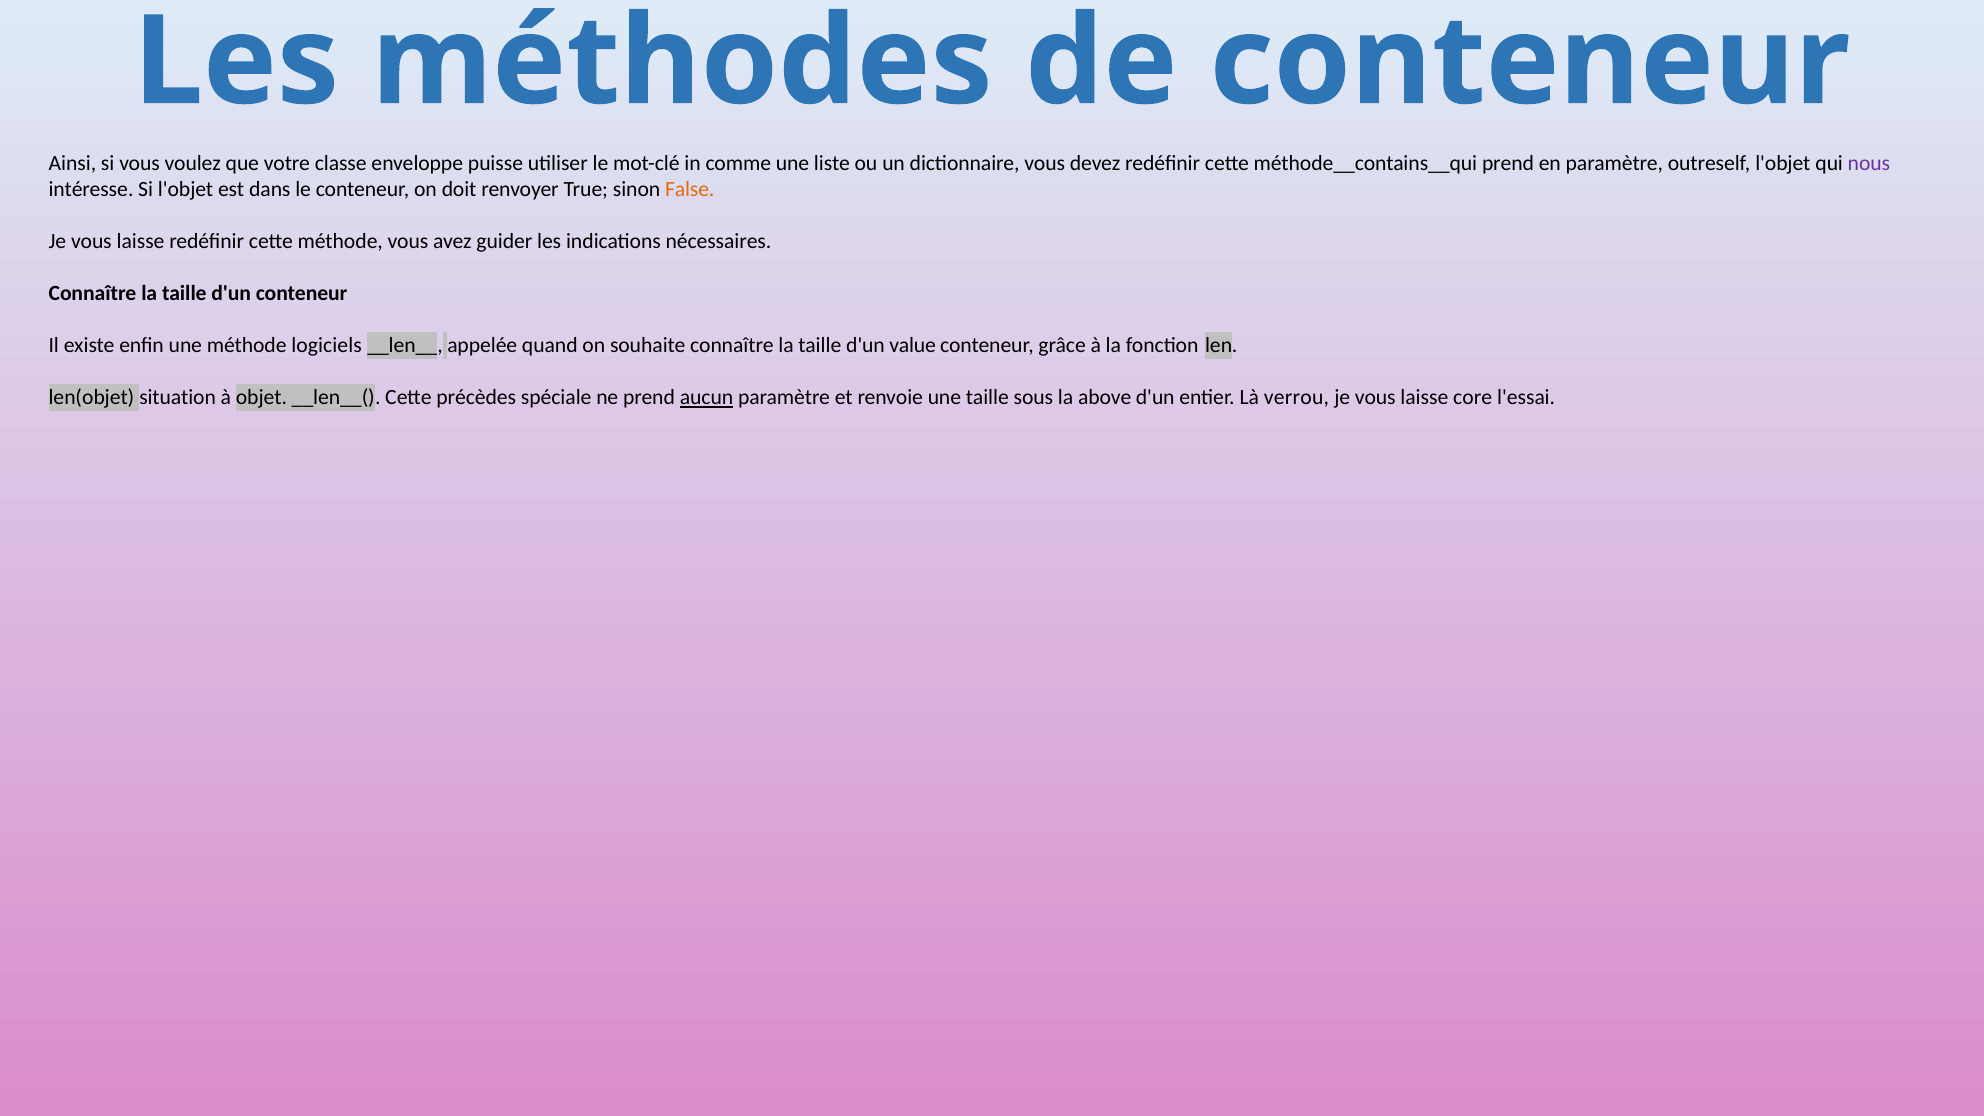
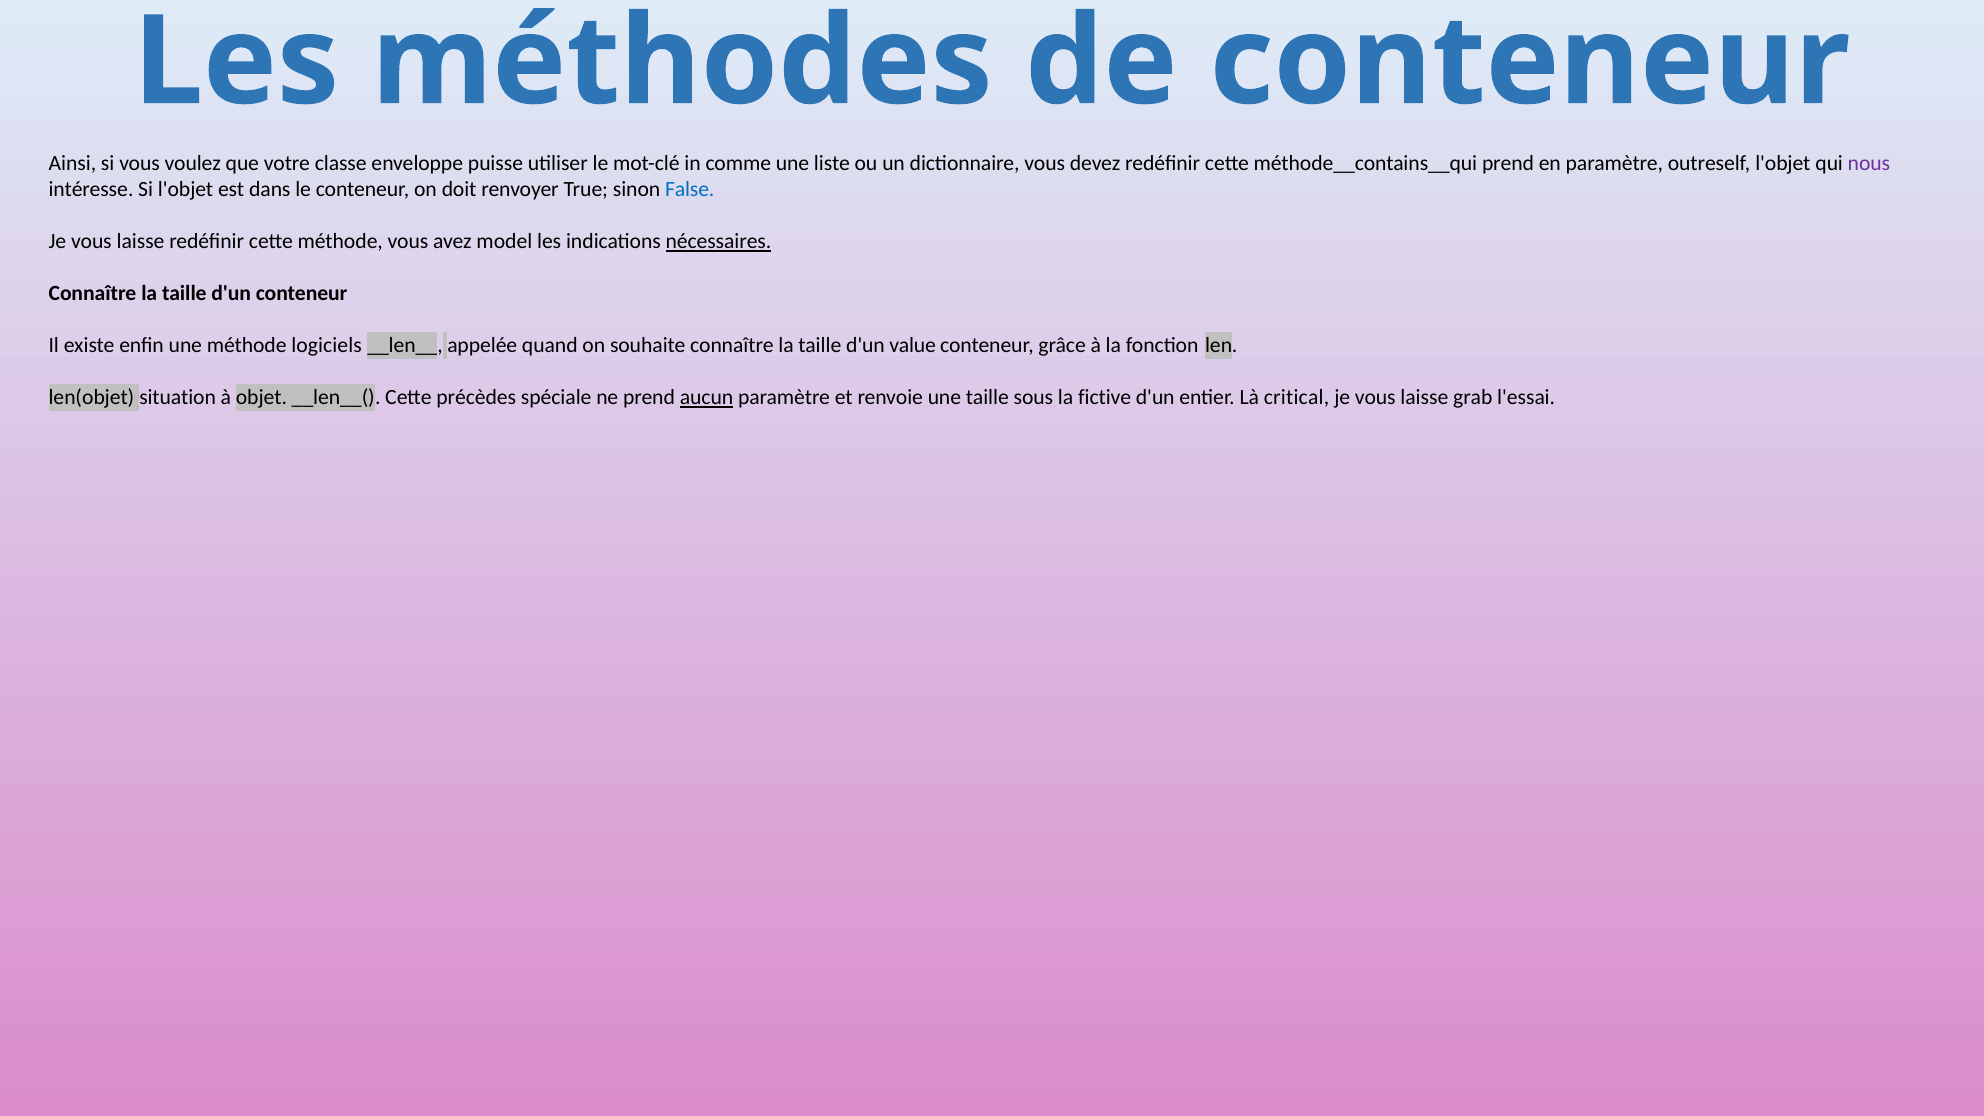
False colour: orange -> blue
guider: guider -> model
nécessaires underline: none -> present
above: above -> fictive
verrou: verrou -> critical
core: core -> grab
